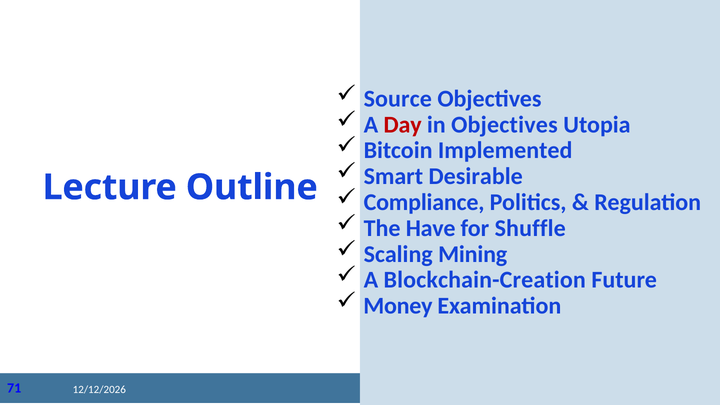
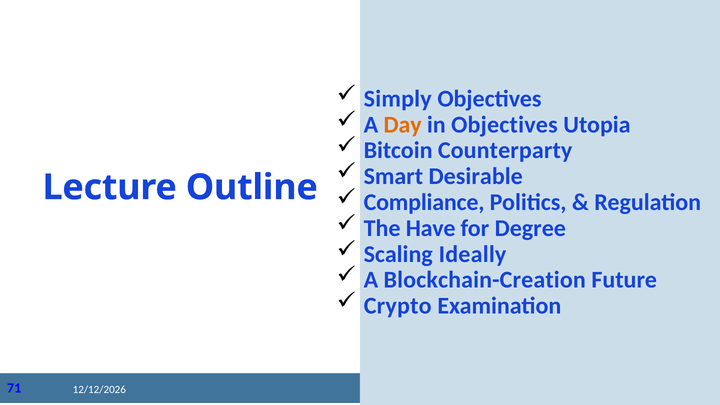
Source: Source -> Simply
Day colour: red -> orange
Implemented: Implemented -> Counterparty
Shuffle: Shuffle -> Degree
Mining: Mining -> Ideally
Money: Money -> Crypto
